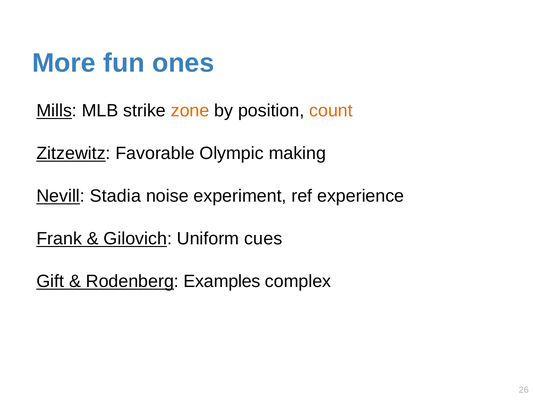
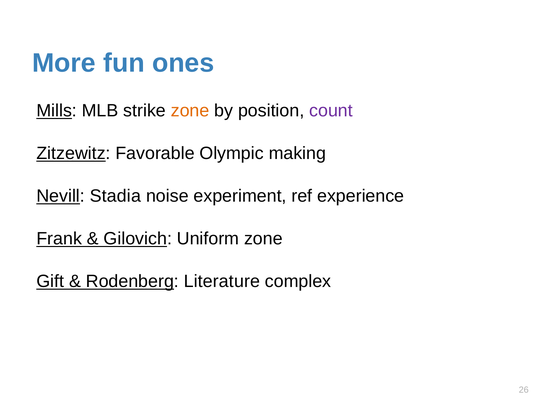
count colour: orange -> purple
Uniform cues: cues -> zone
Examples: Examples -> Literature
